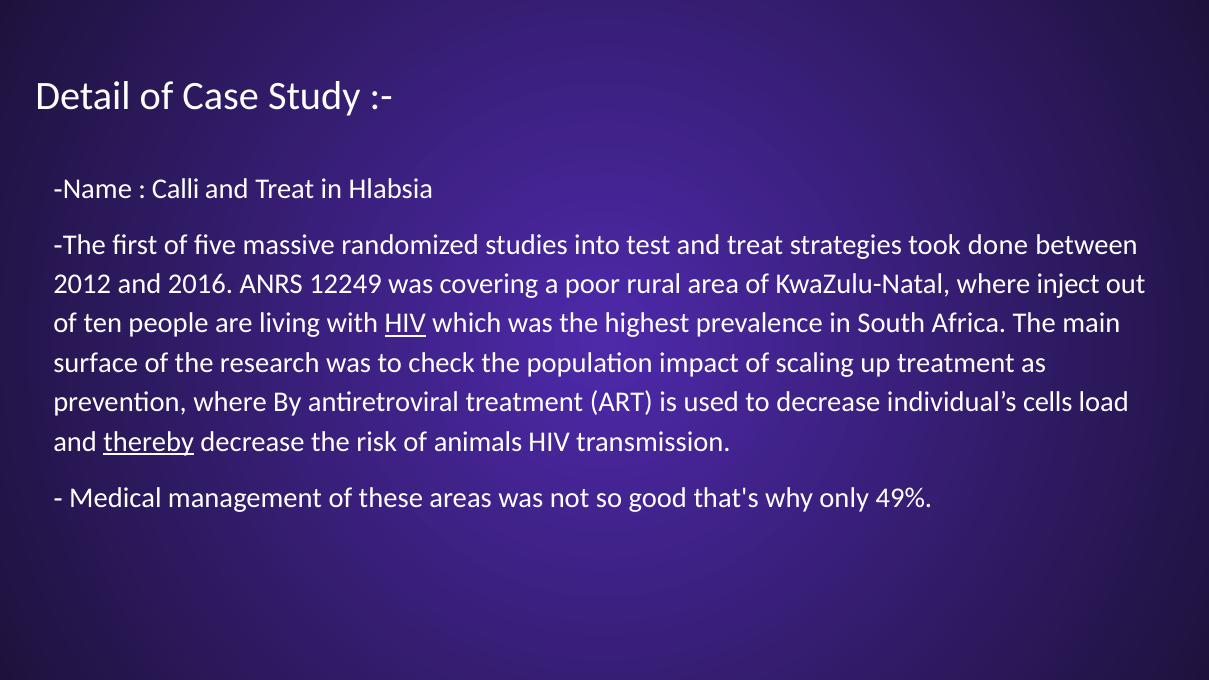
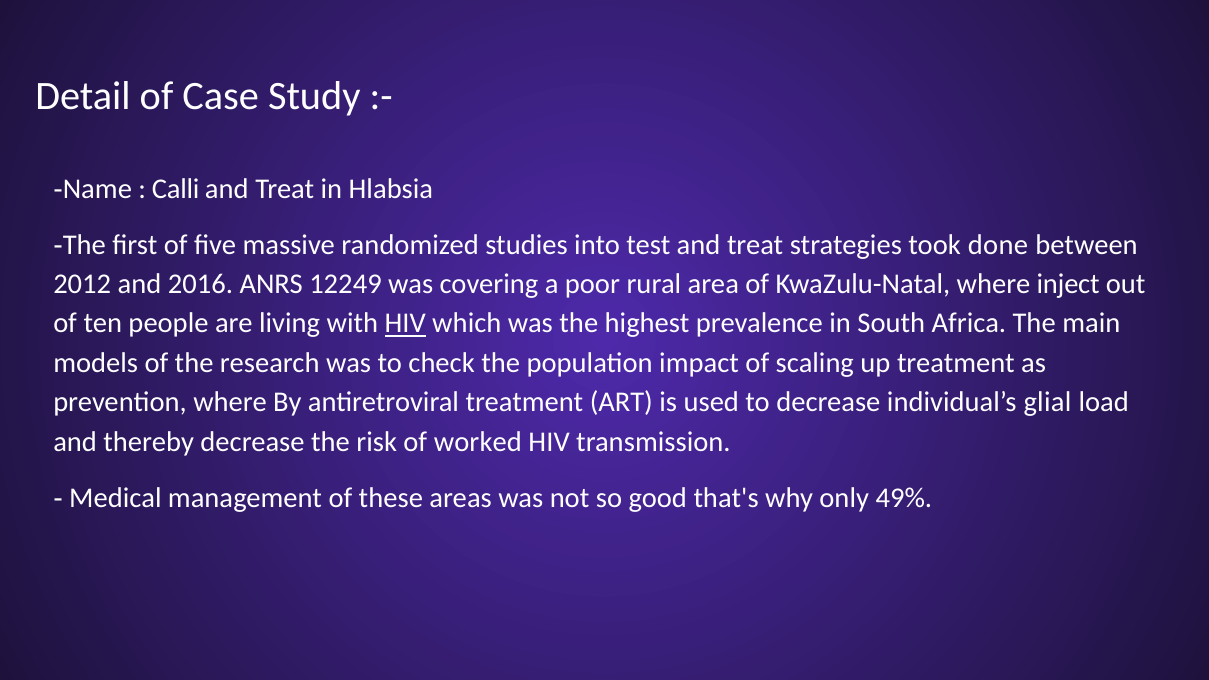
surface: surface -> models
cells: cells -> glial
thereby underline: present -> none
animals: animals -> worked
